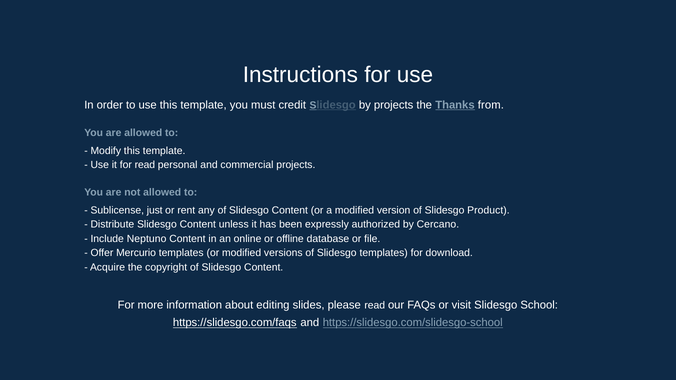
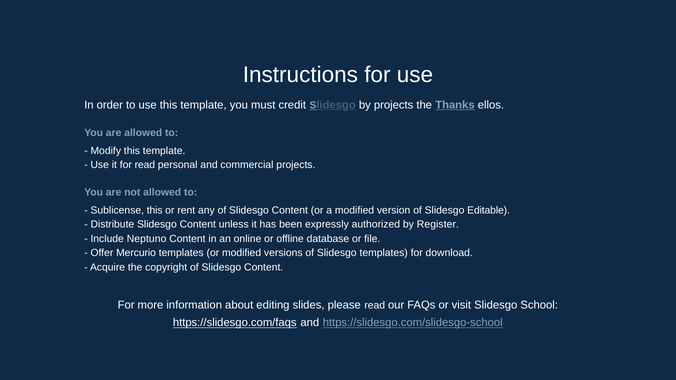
from: from -> ellos
Sublicense just: just -> this
Product: Product -> Editable
Cercano: Cercano -> Register
